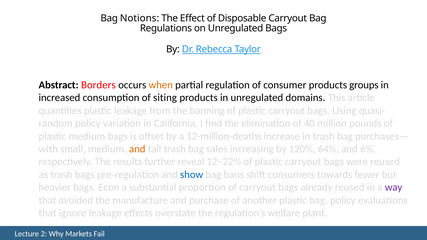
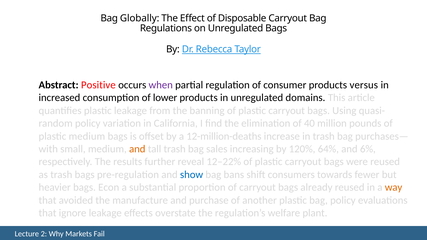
Notions: Notions -> Globally
Borders: Borders -> Positive
when colour: orange -> purple
groups: groups -> versus
siting: siting -> lower
way colour: purple -> orange
